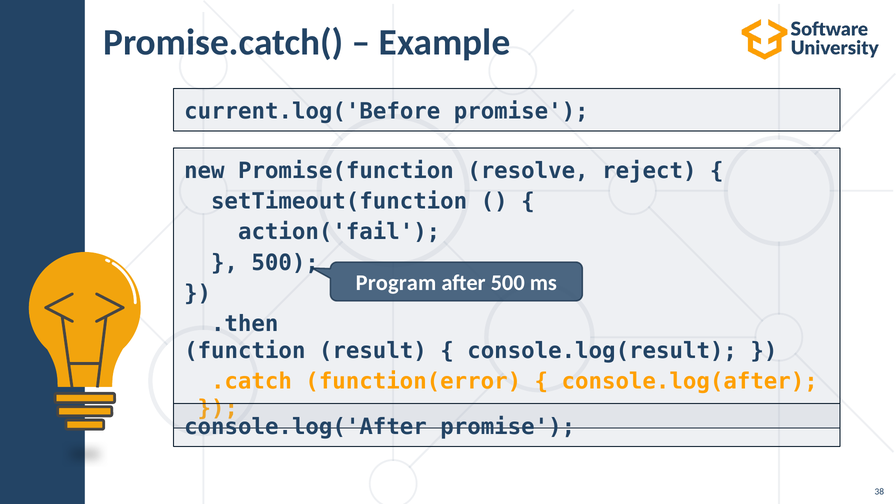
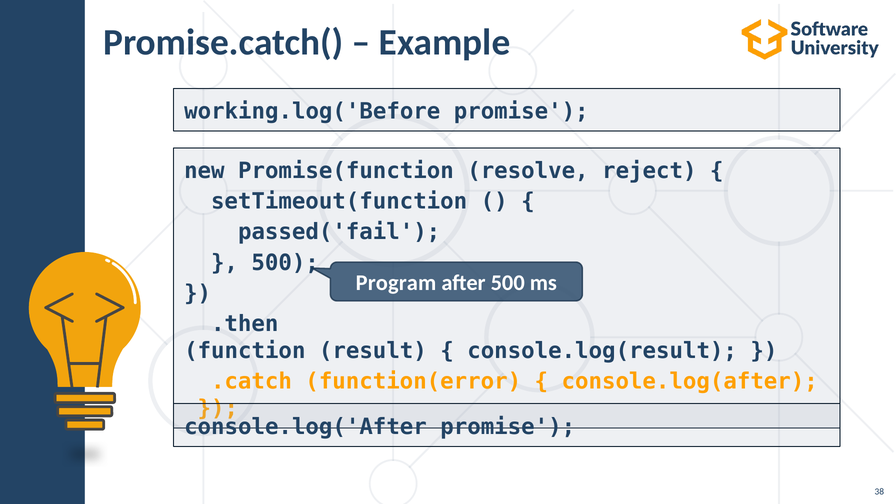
current.log('Before: current.log('Before -> working.log('Before
action('fail: action('fail -> passed('fail
